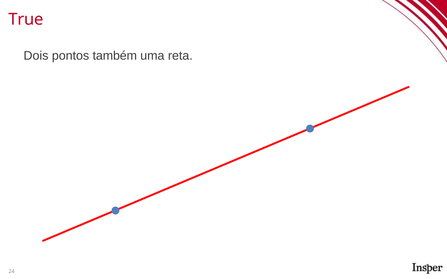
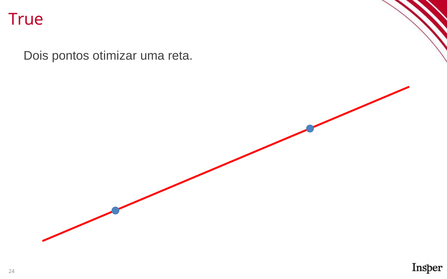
também: também -> otimizar
